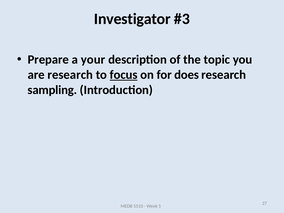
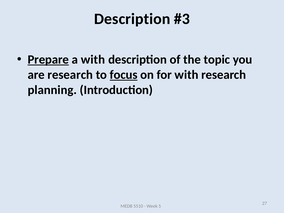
Investigator at (132, 19): Investigator -> Description
Prepare underline: none -> present
a your: your -> with
for does: does -> with
sampling: sampling -> planning
